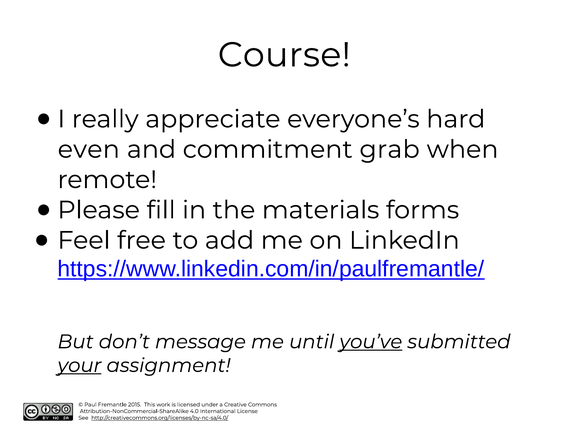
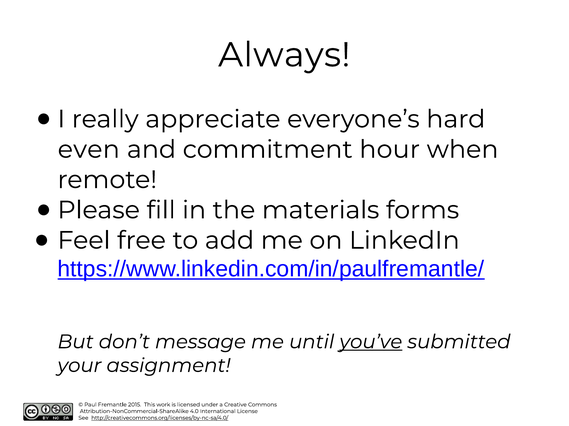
Course: Course -> Always
grab: grab -> hour
your underline: present -> none
